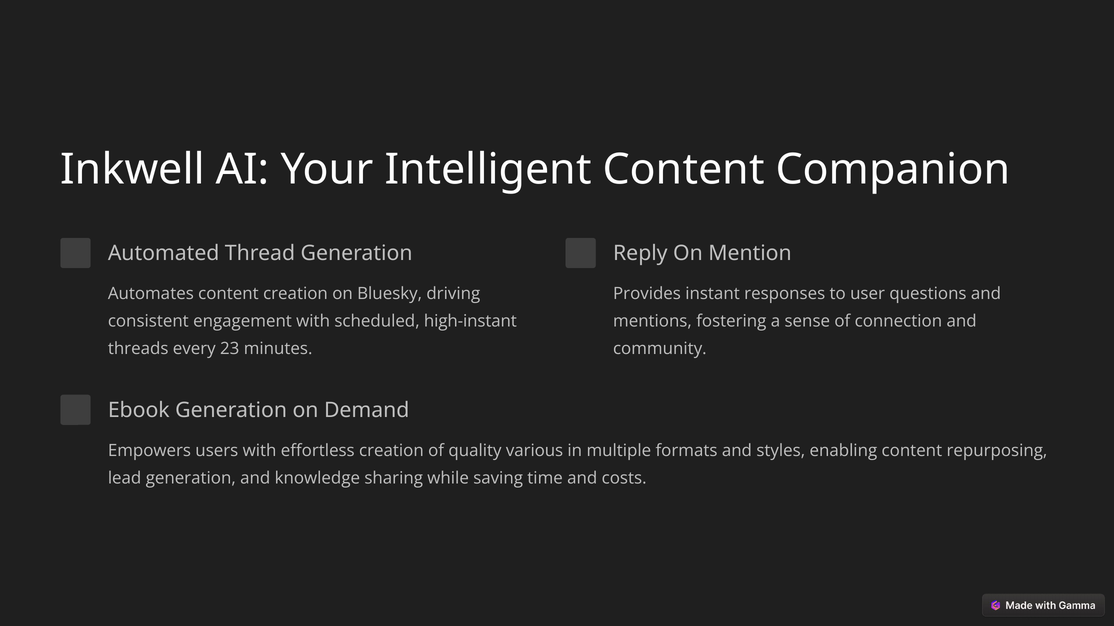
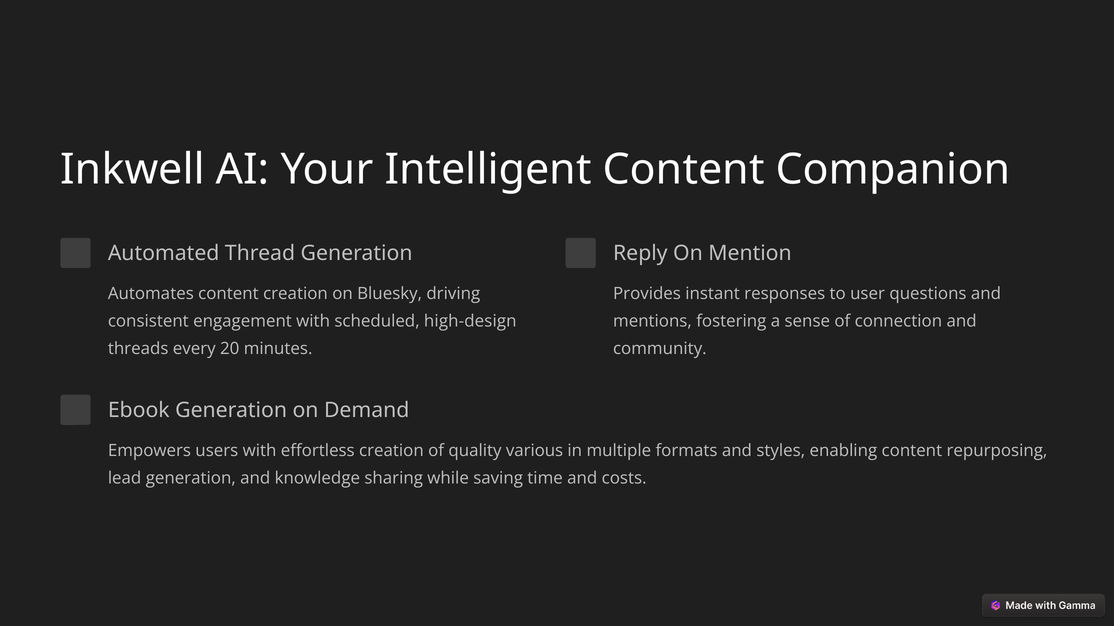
high-instant: high-instant -> high-design
23: 23 -> 20
